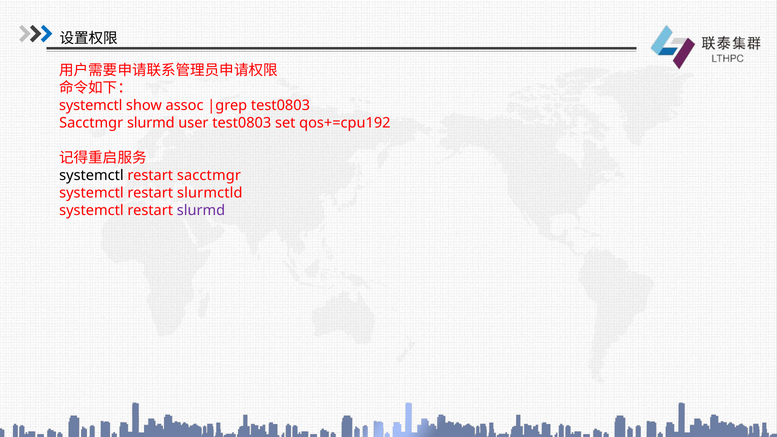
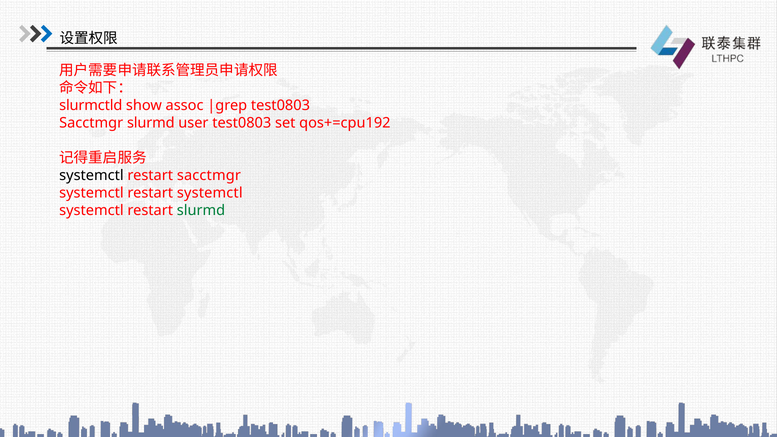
systemctl at (91, 105): systemctl -> slurmctld
restart slurmctld: slurmctld -> systemctl
slurmd at (201, 210) colour: purple -> green
